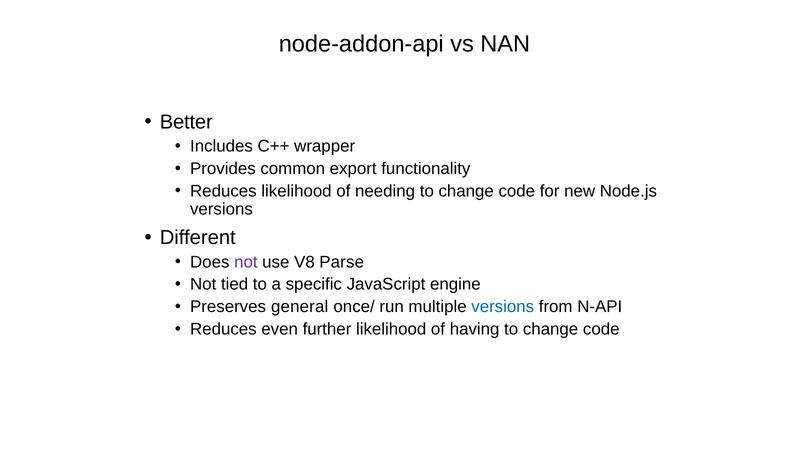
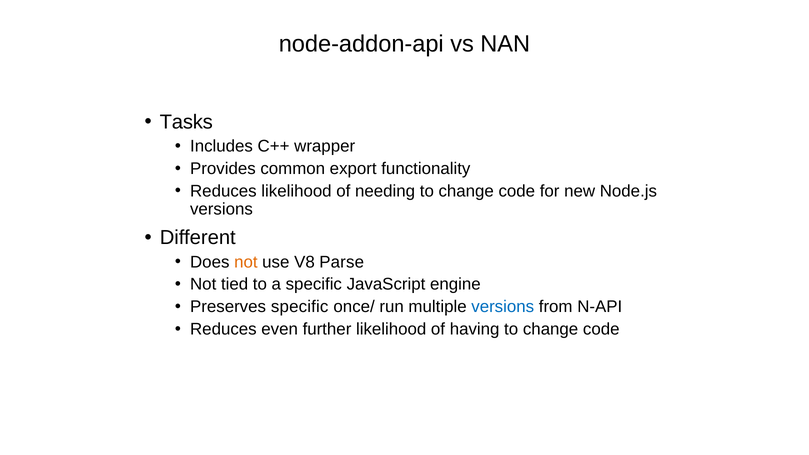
Better: Better -> Tasks
not at (246, 262) colour: purple -> orange
Preserves general: general -> specific
